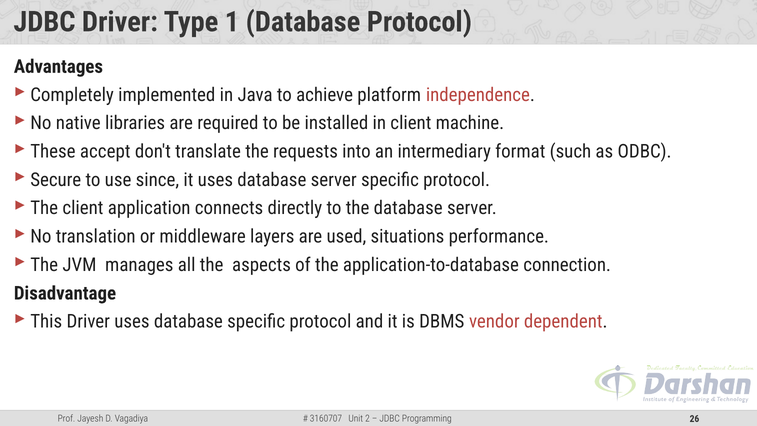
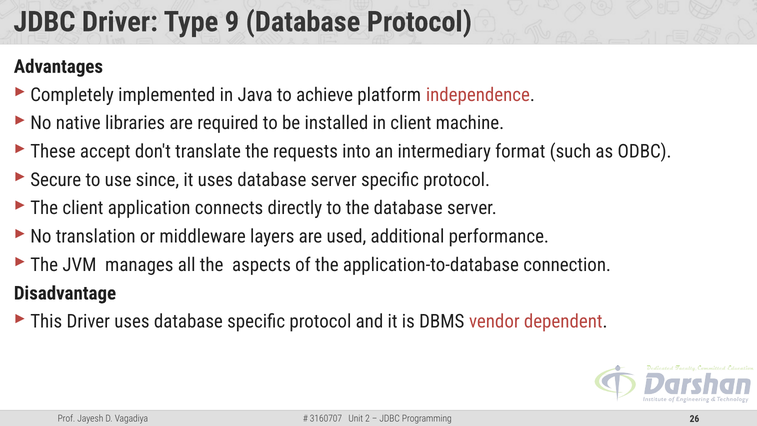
1: 1 -> 9
situations: situations -> additional
